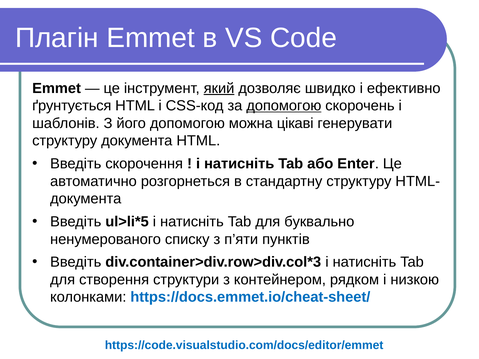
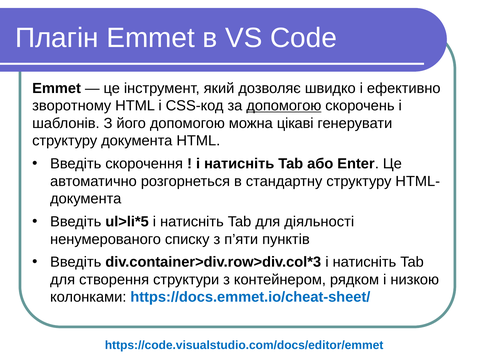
який underline: present -> none
ґрунтується: ґрунтується -> зворотному
буквально: буквально -> діяльності
